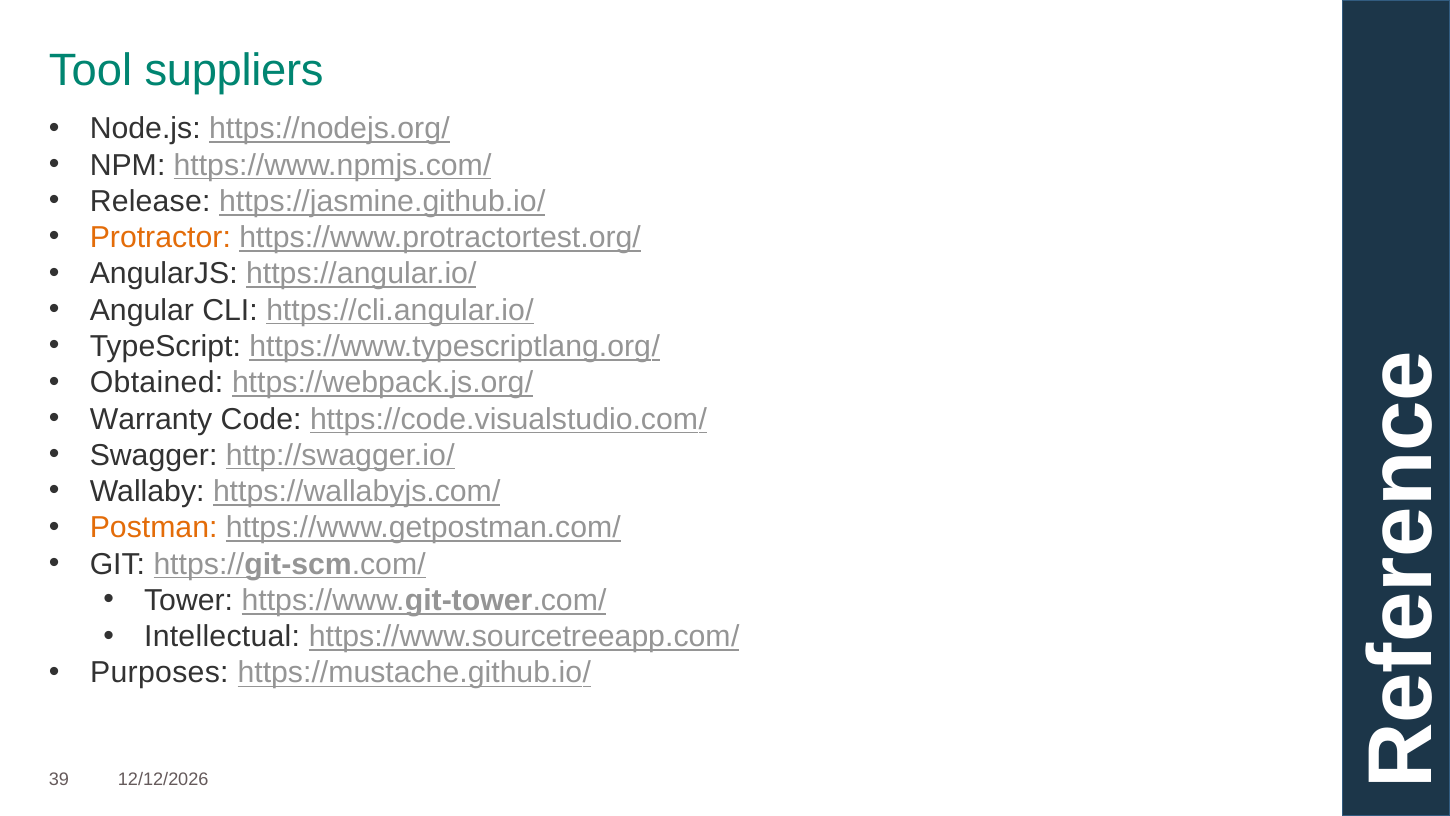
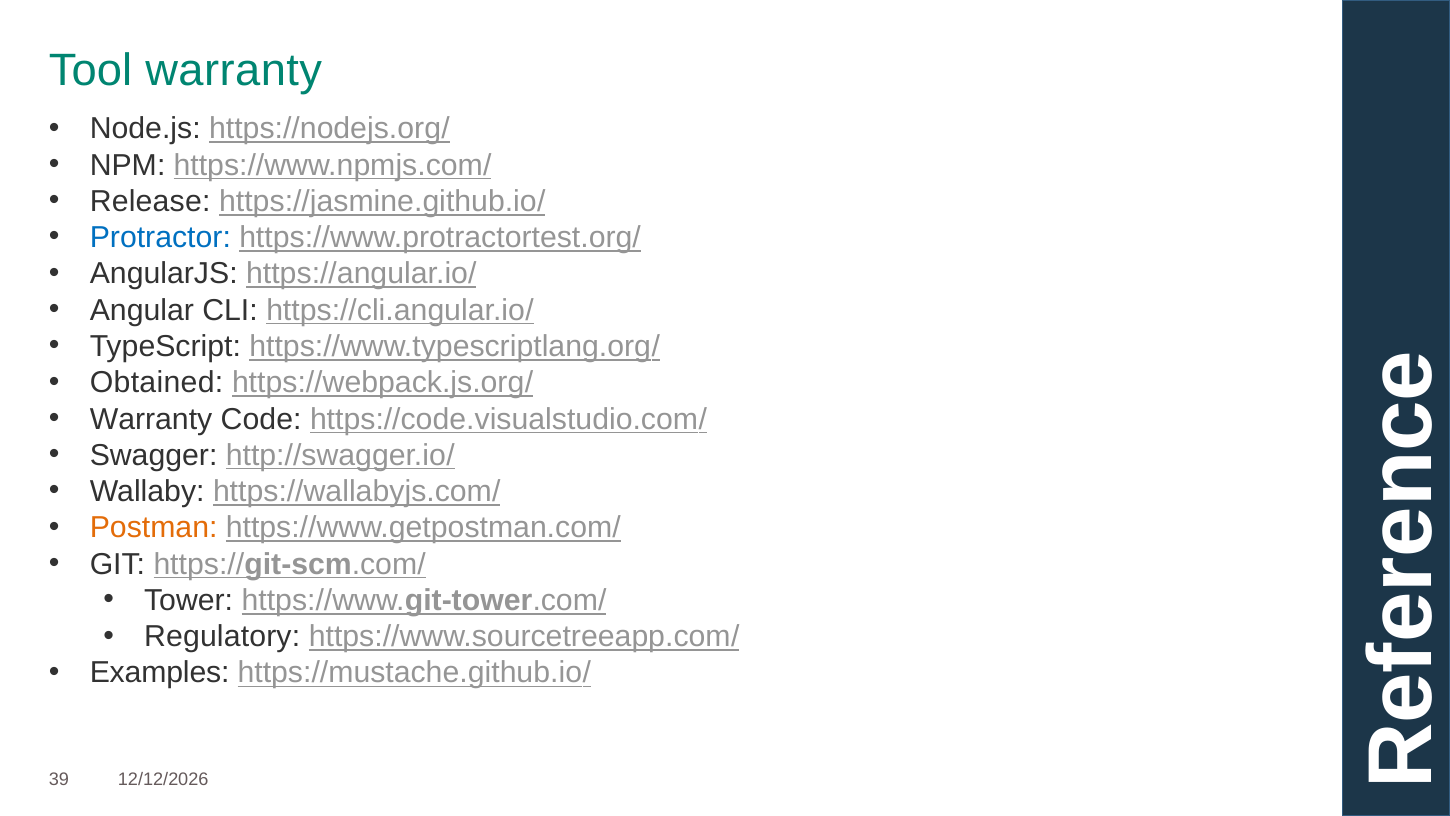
Tool suppliers: suppliers -> warranty
Protractor colour: orange -> blue
Intellectual: Intellectual -> Regulatory
Purposes: Purposes -> Examples
